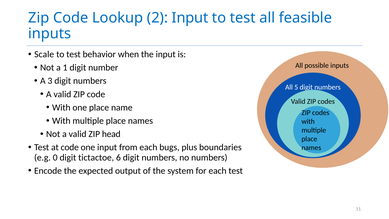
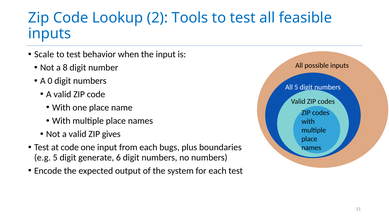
2 Input: Input -> Tools
1: 1 -> 8
3: 3 -> 0
head: head -> gives
e.g 0: 0 -> 5
tictactoe: tictactoe -> generate
